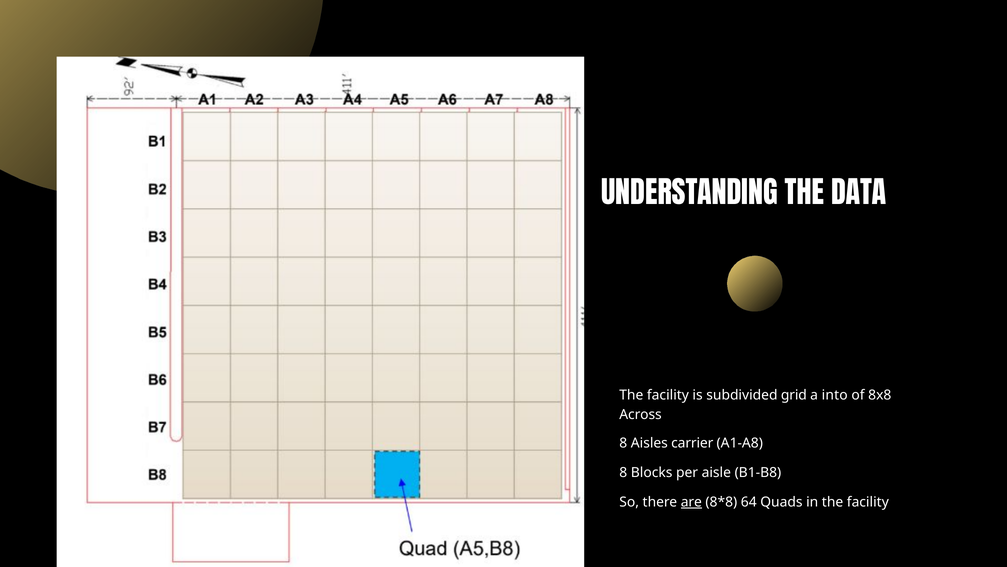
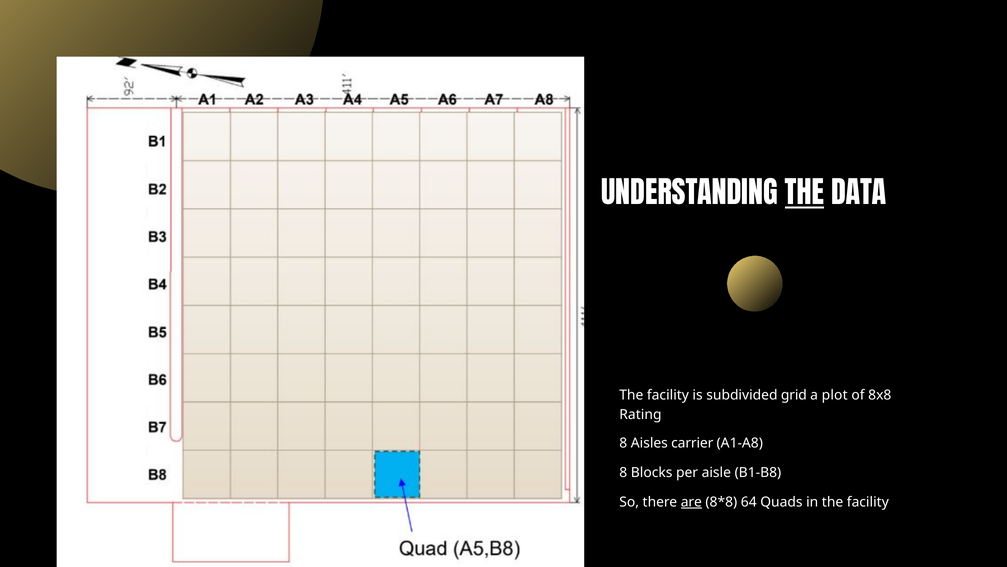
THE at (804, 194) underline: none -> present
into: into -> plot
Across: Across -> Rating
